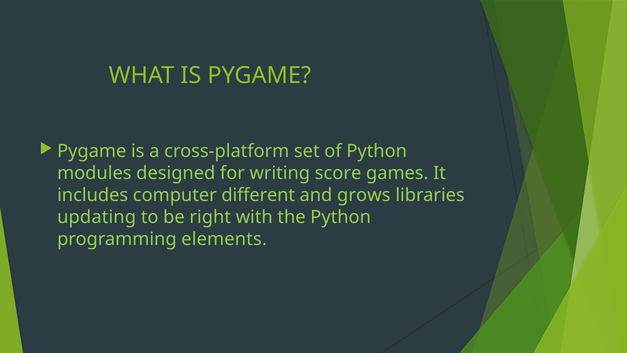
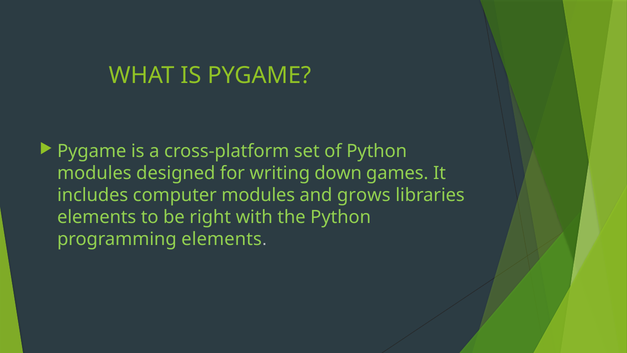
score: score -> down
computer different: different -> modules
updating at (97, 217): updating -> elements
